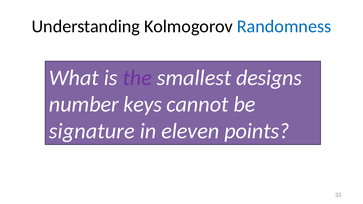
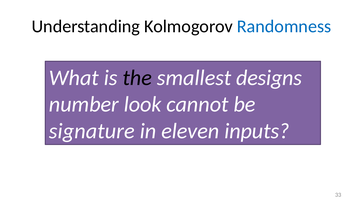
the colour: purple -> black
keys: keys -> look
points: points -> inputs
